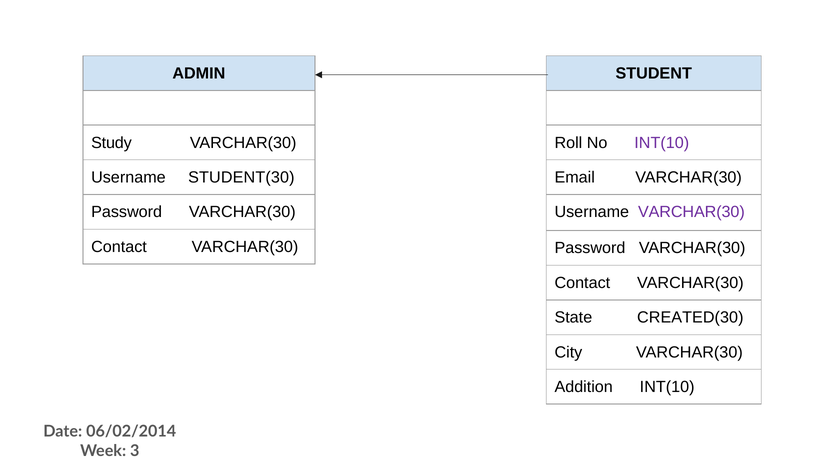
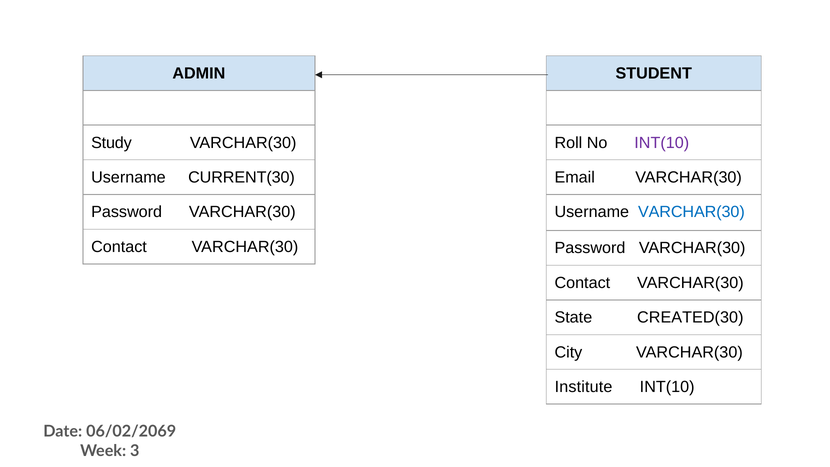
STUDENT(30: STUDENT(30 -> CURRENT(30
VARCHAR(30 at (691, 212) colour: purple -> blue
Addition: Addition -> Institute
06/02/2014: 06/02/2014 -> 06/02/2069
